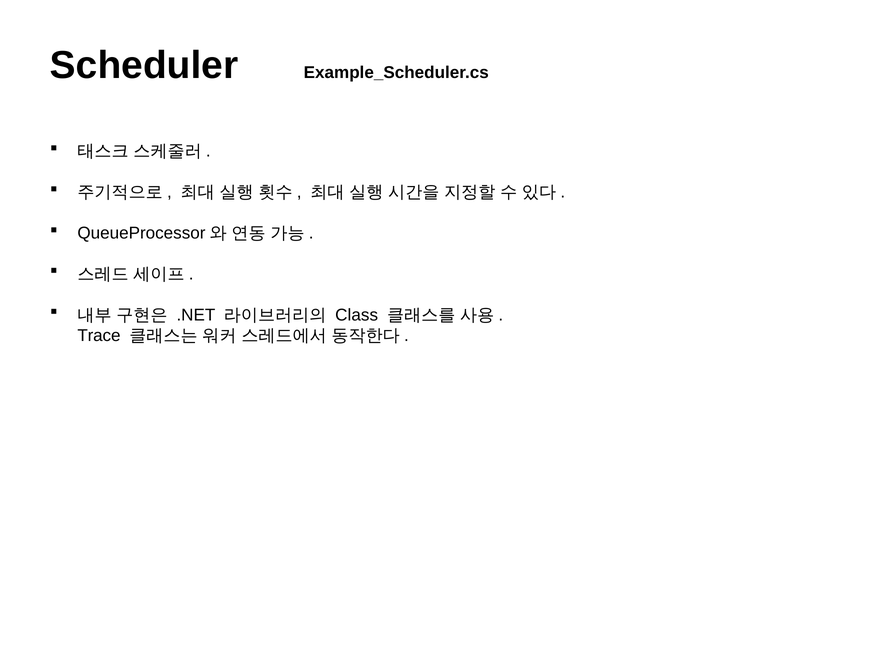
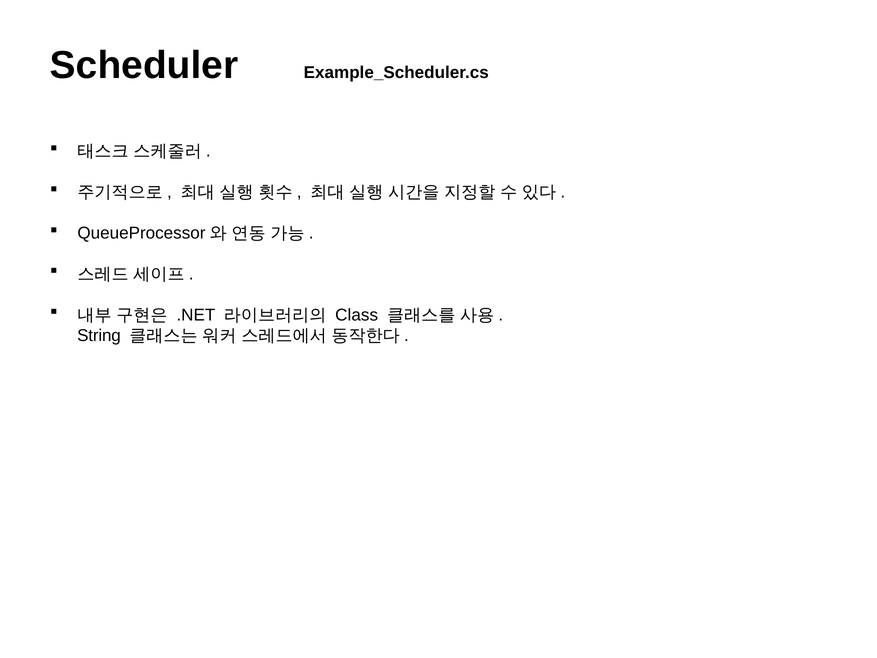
Trace: Trace -> String
